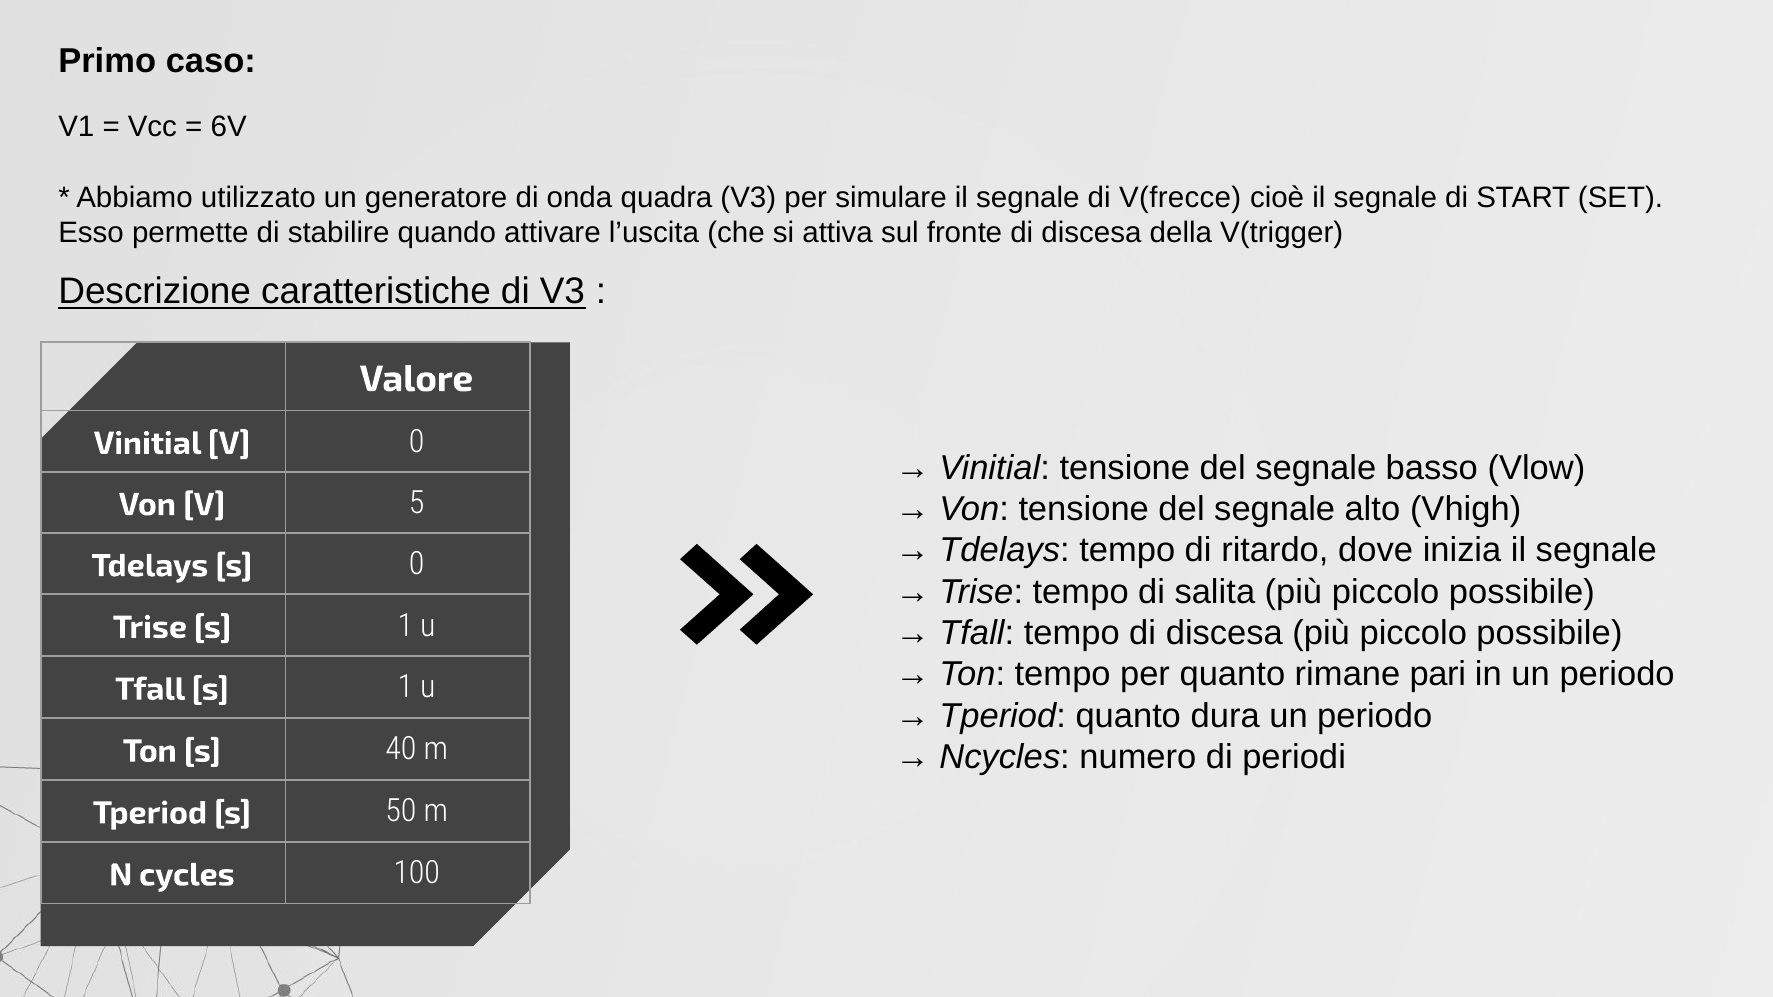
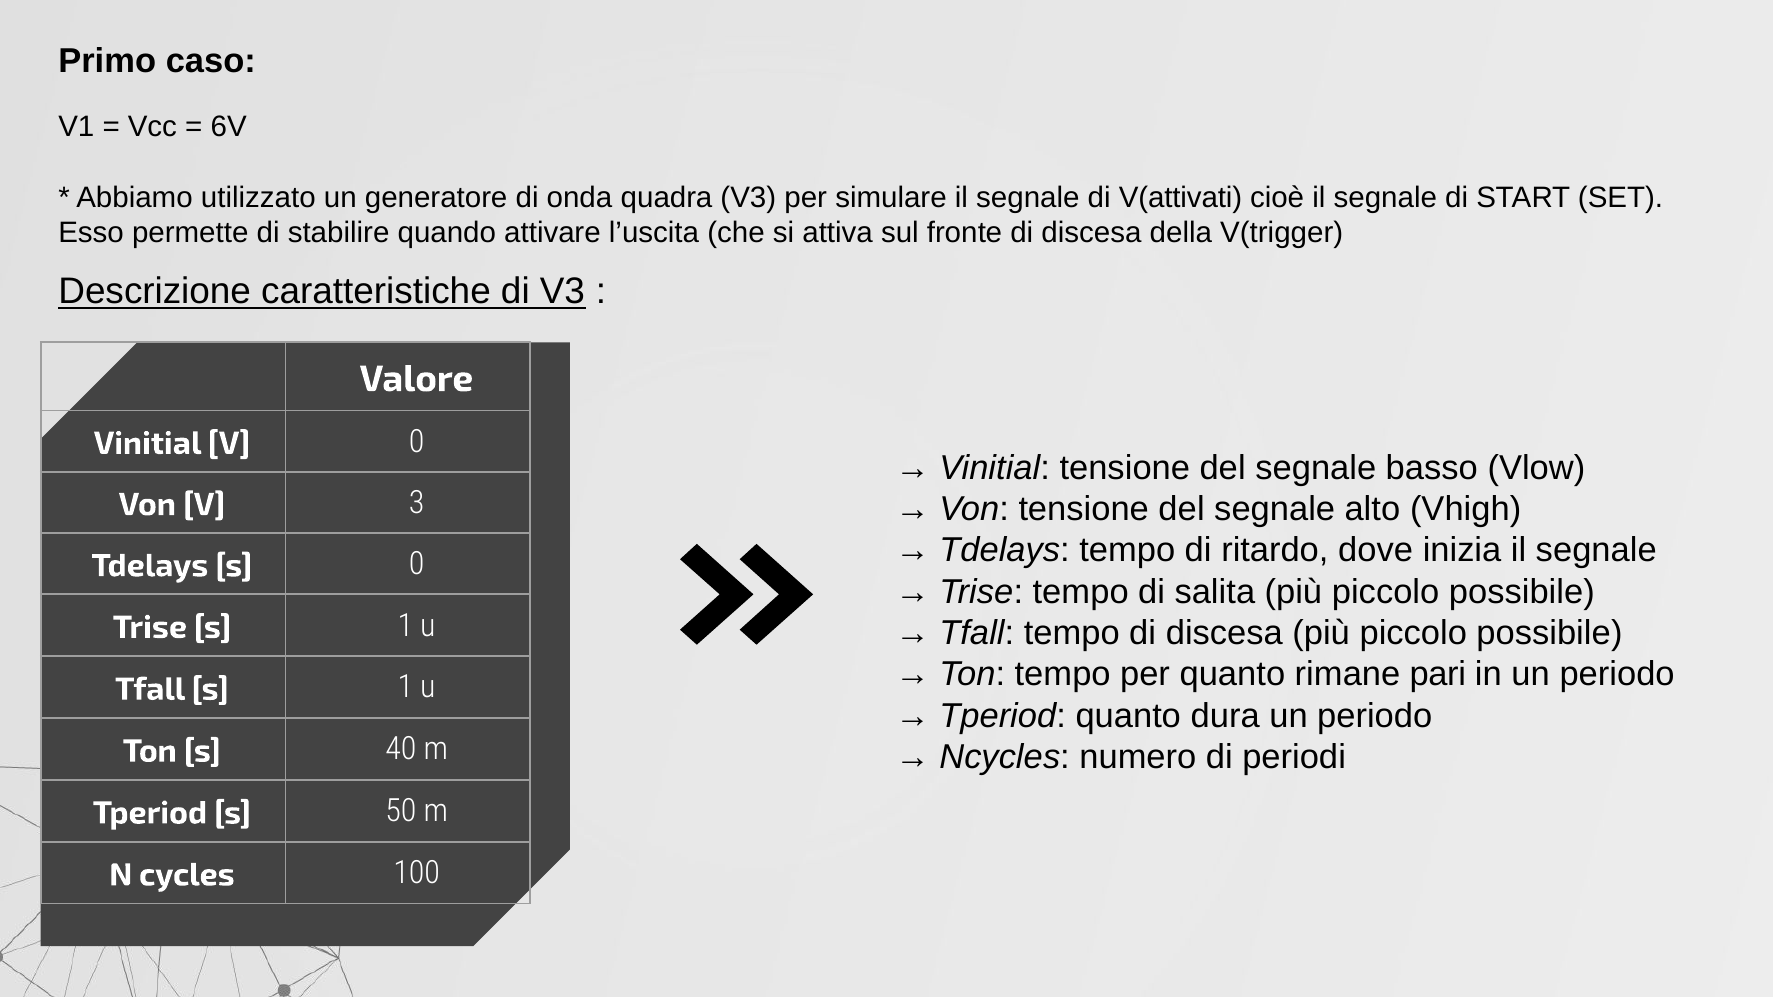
V(frecce: V(frecce -> V(attivati
5: 5 -> 3
